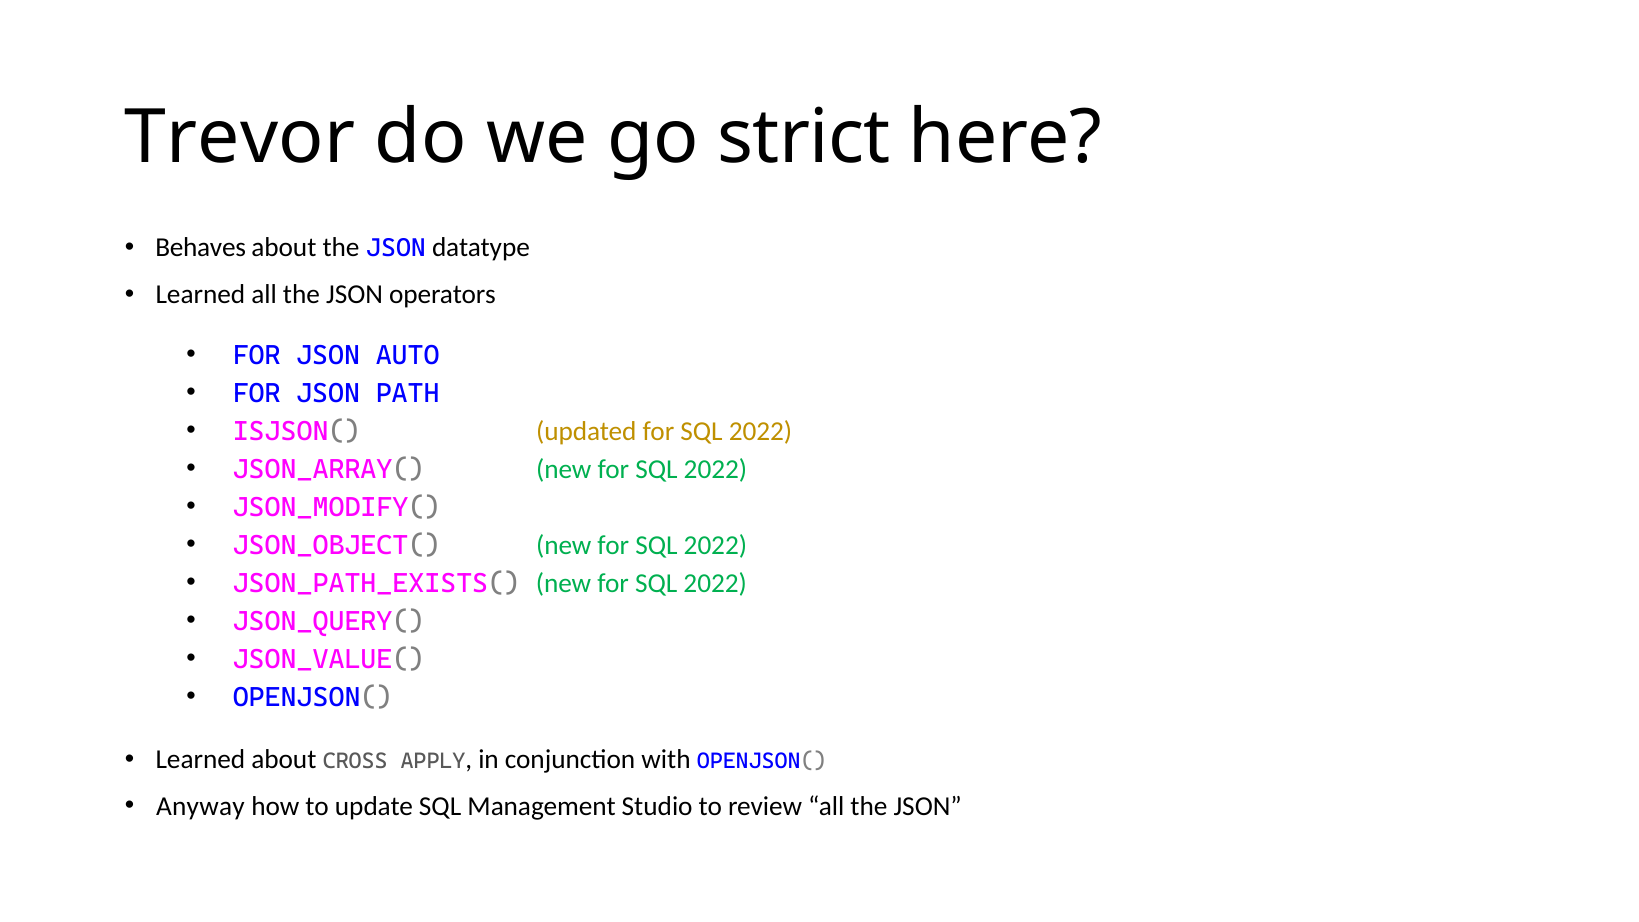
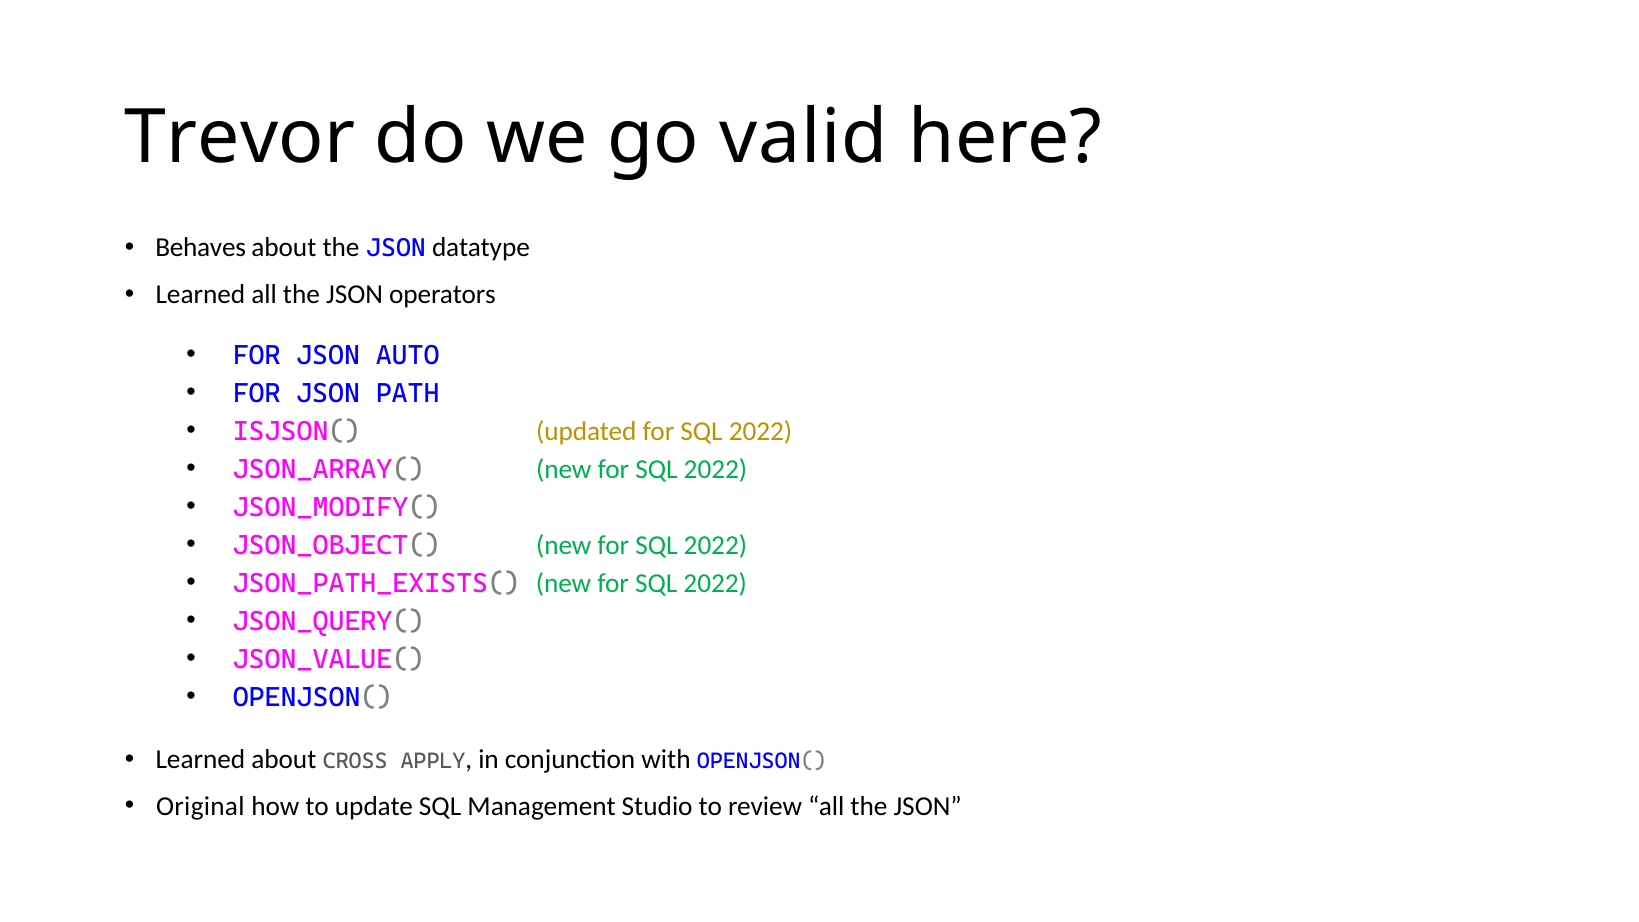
strict: strict -> valid
Anyway: Anyway -> Original
